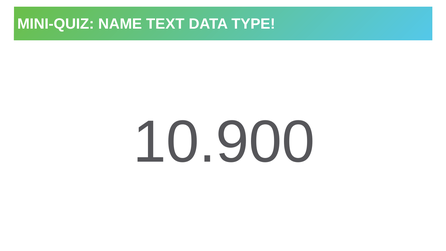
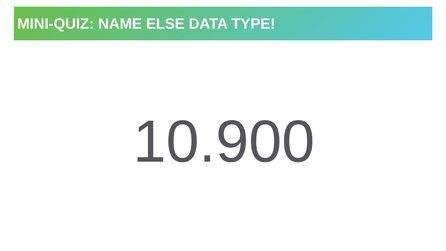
TEXT: TEXT -> ELSE
